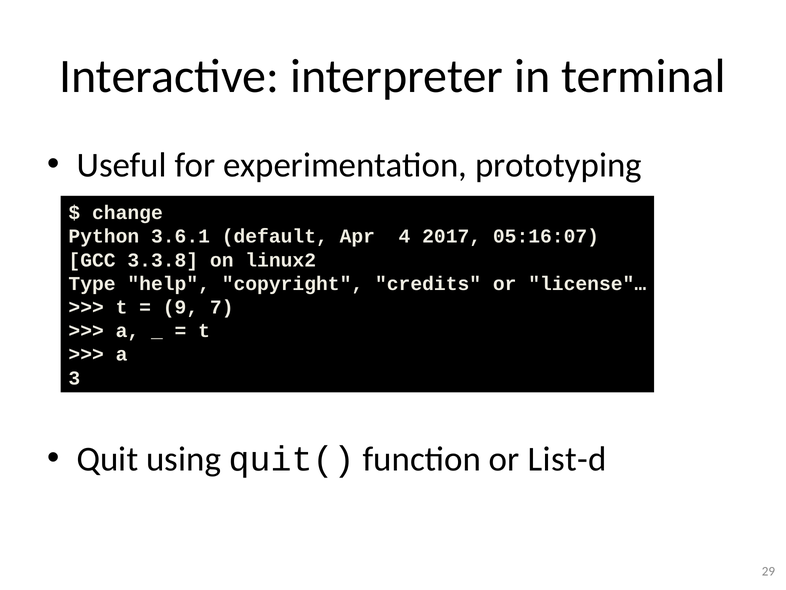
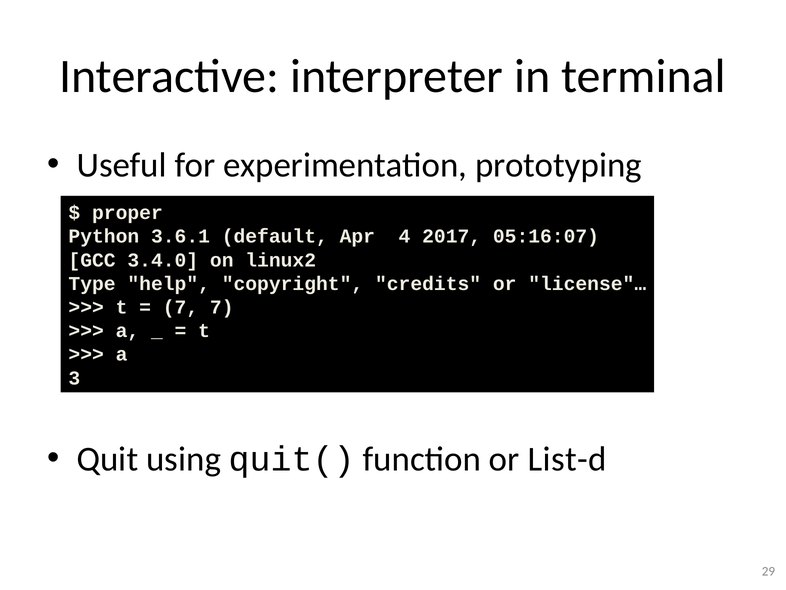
change: change -> proper
3.3.8: 3.3.8 -> 3.4.0
9 at (180, 307): 9 -> 7
